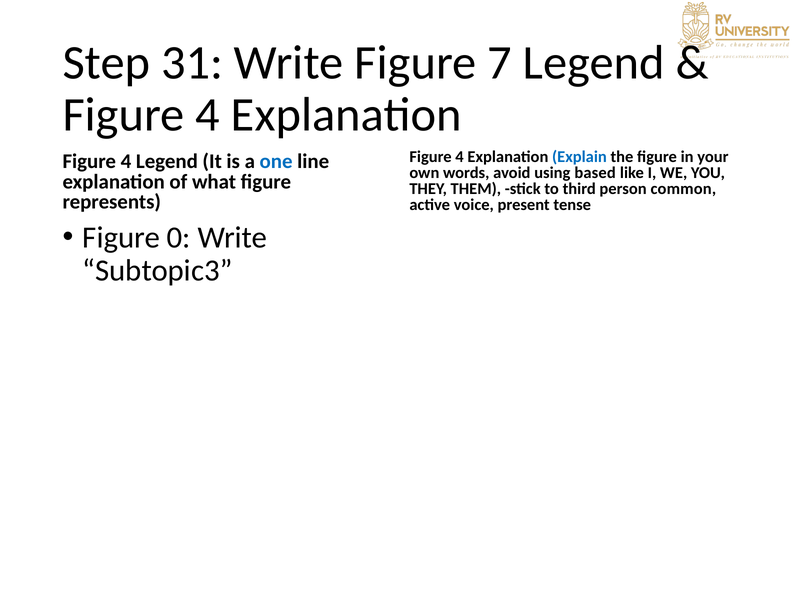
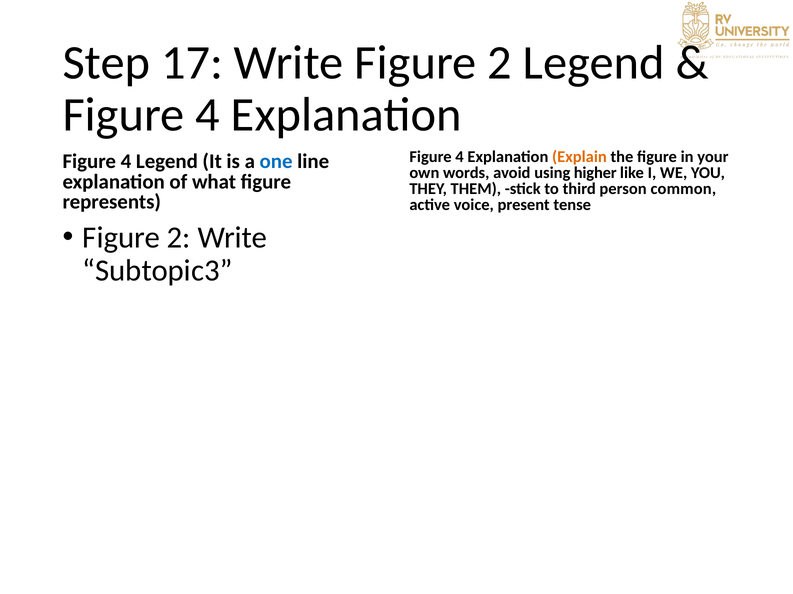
31: 31 -> 17
Write Figure 7: 7 -> 2
Explain colour: blue -> orange
based: based -> higher
0 at (179, 238): 0 -> 2
